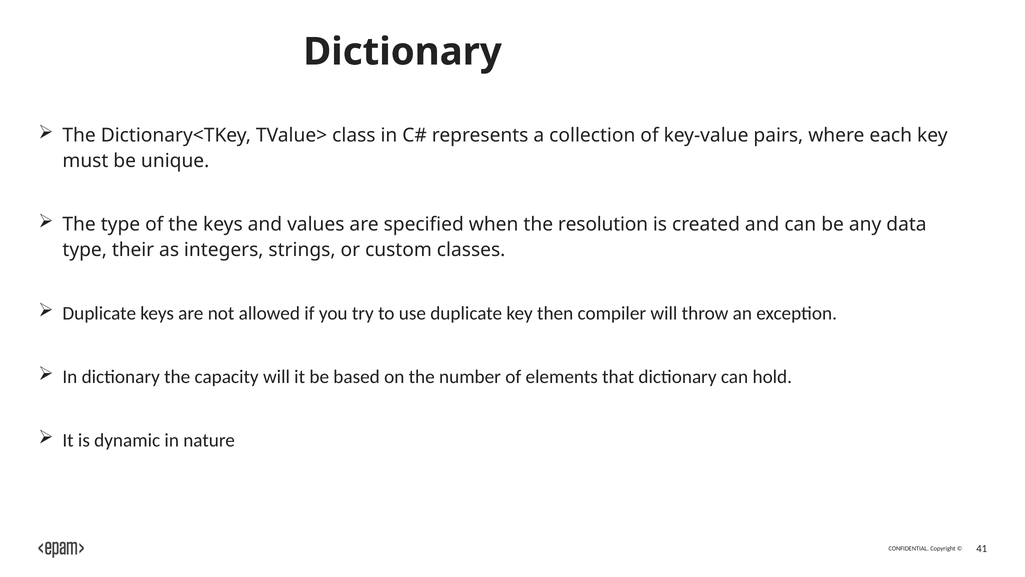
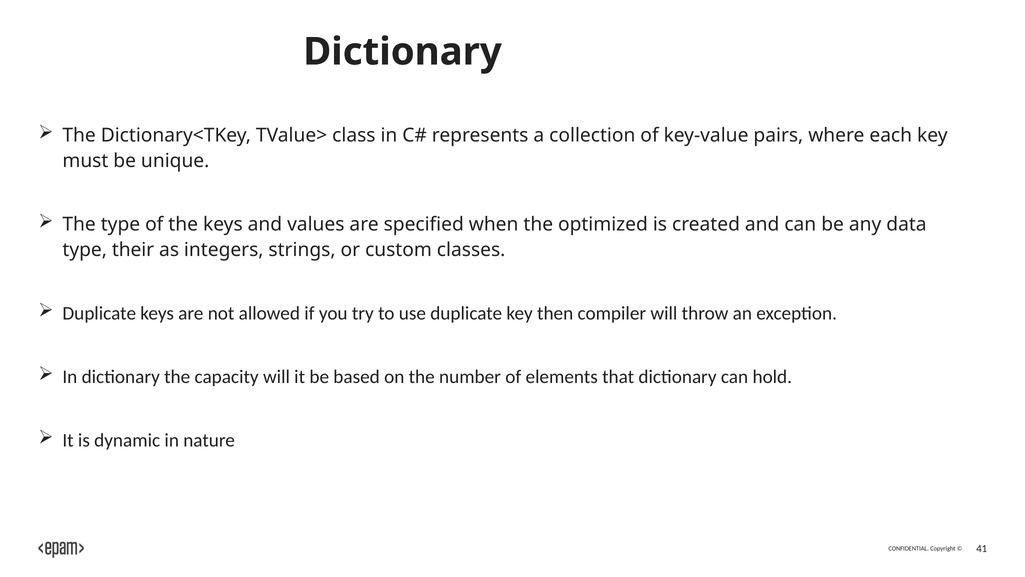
resolution: resolution -> optimized
